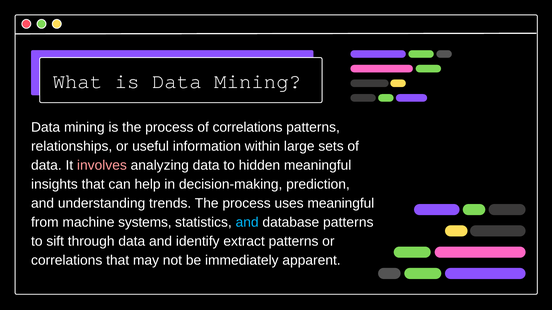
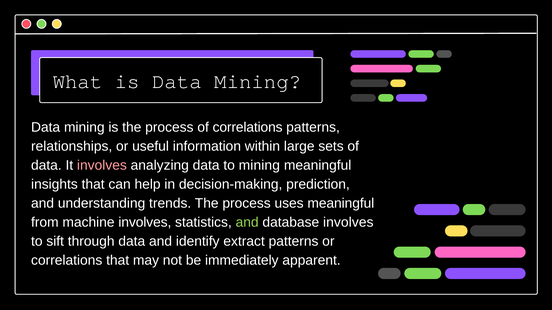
to hidden: hidden -> mining
machine systems: systems -> involves
and at (247, 223) colour: light blue -> light green
database patterns: patterns -> involves
